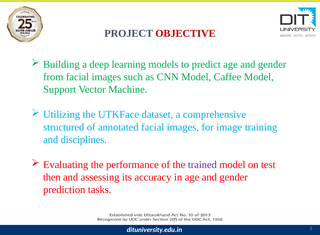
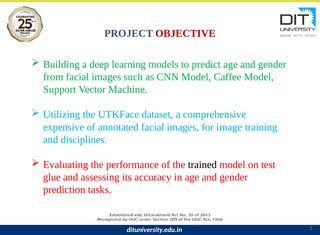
structured: structured -> expensive
trained colour: purple -> black
then: then -> glue
